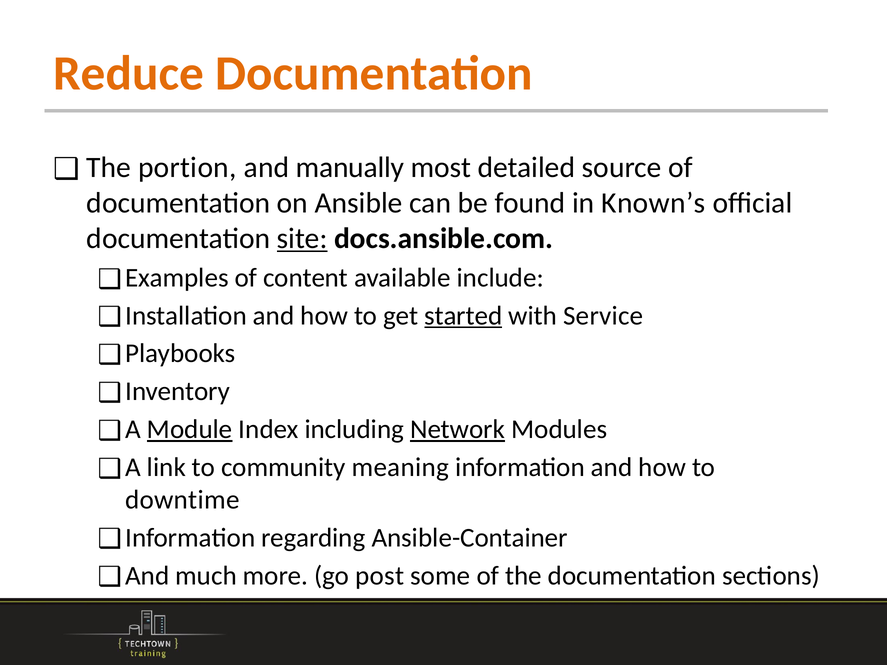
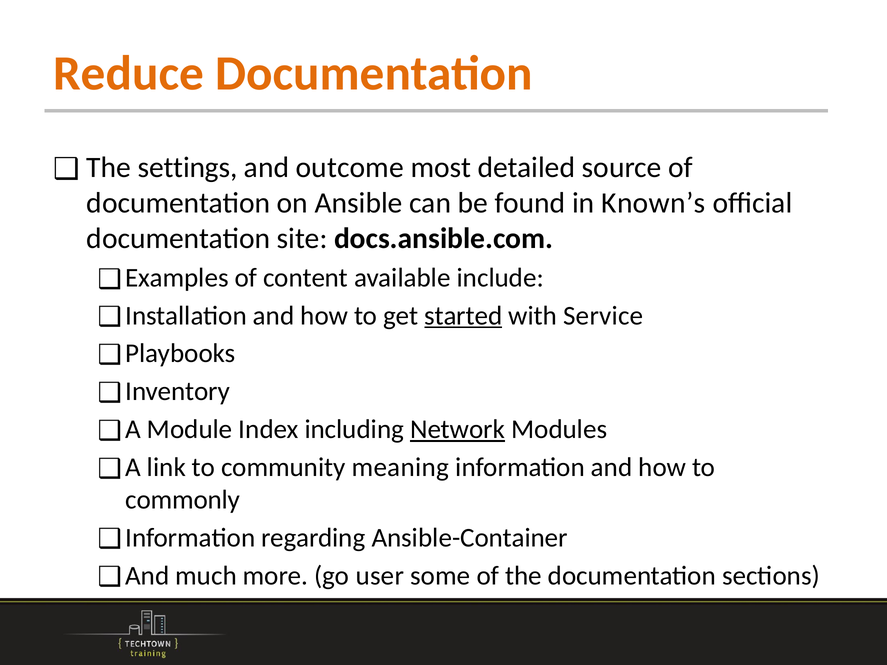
portion: portion -> settings
manually: manually -> outcome
site underline: present -> none
Module underline: present -> none
downtime: downtime -> commonly
post: post -> user
